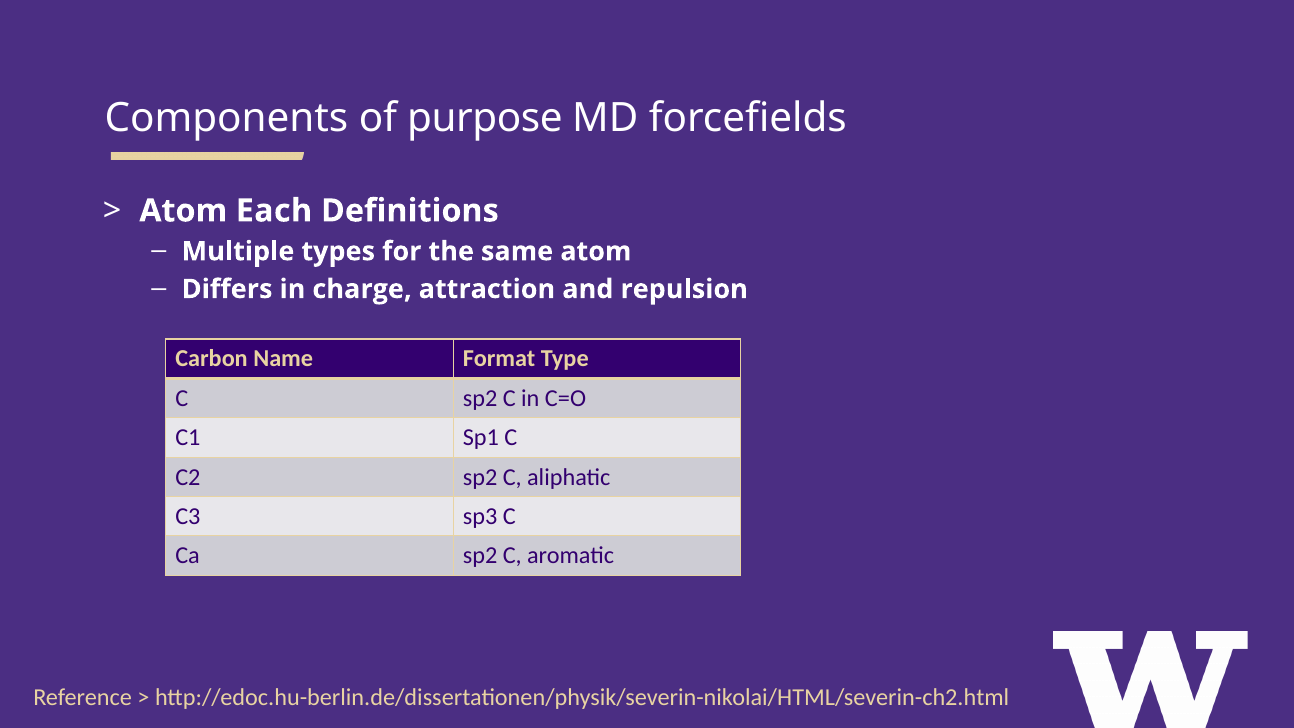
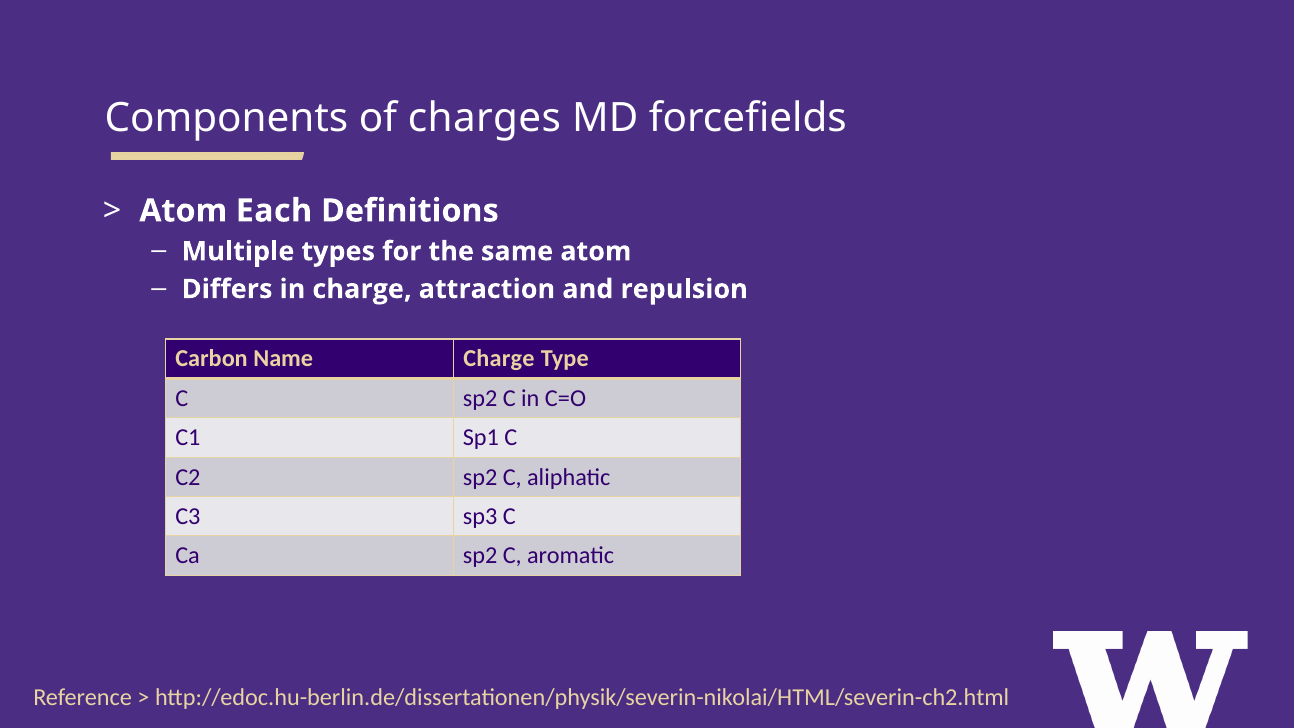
purpose: purpose -> charges
Name Format: Format -> Charge
